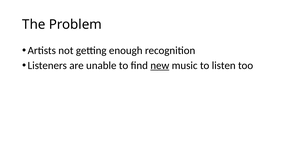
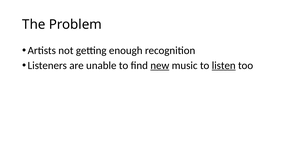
listen underline: none -> present
